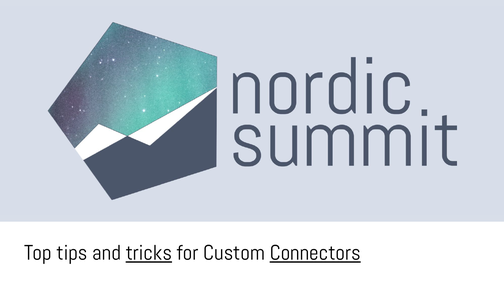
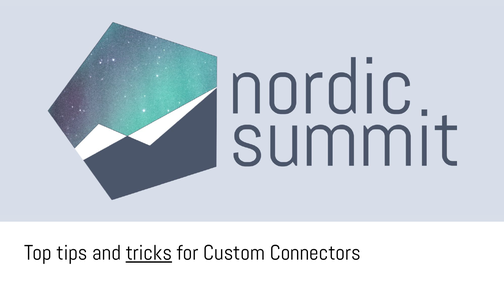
Connectors underline: present -> none
